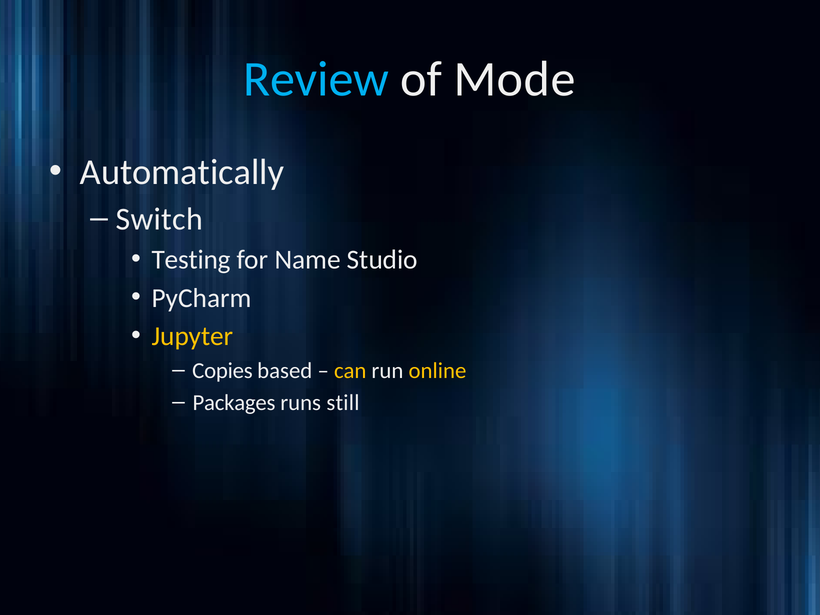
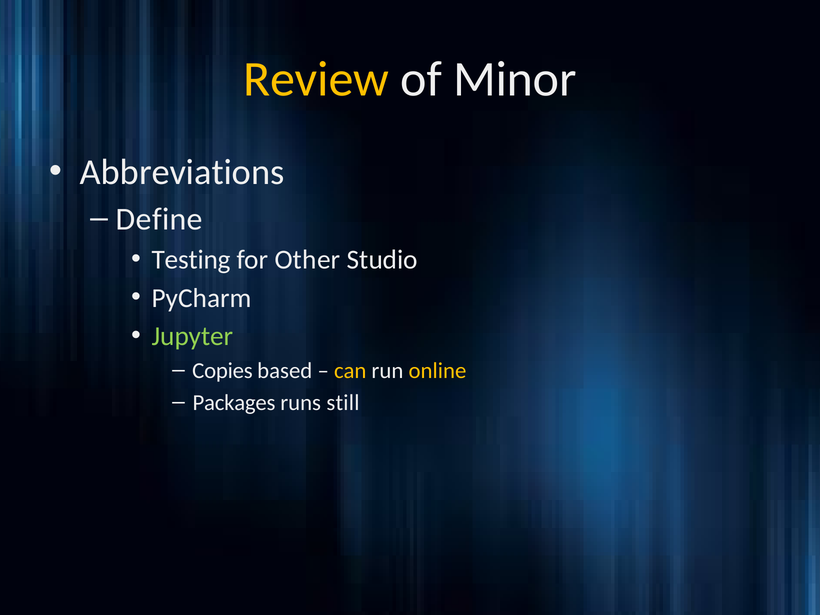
Review colour: light blue -> yellow
Mode: Mode -> Minor
Automatically: Automatically -> Abbreviations
Switch: Switch -> Define
Name: Name -> Other
Jupyter colour: yellow -> light green
